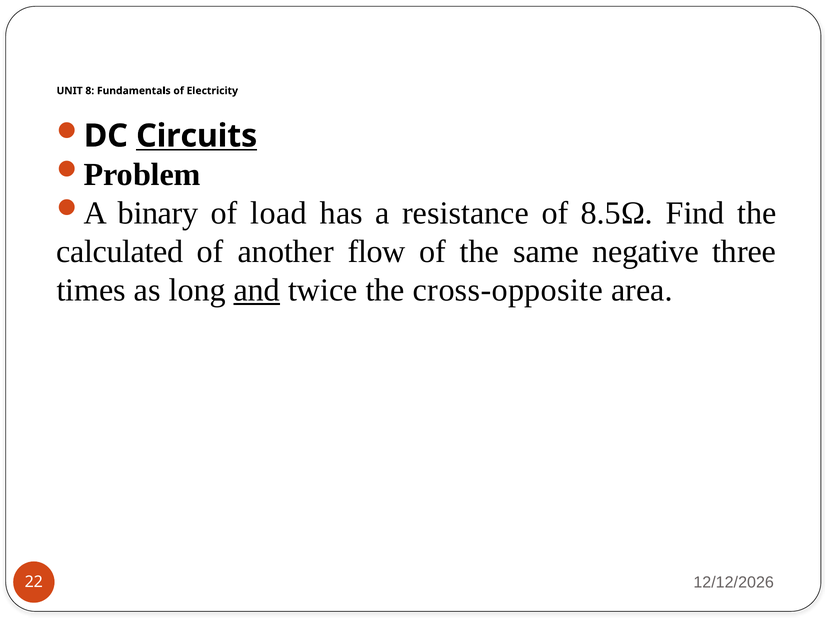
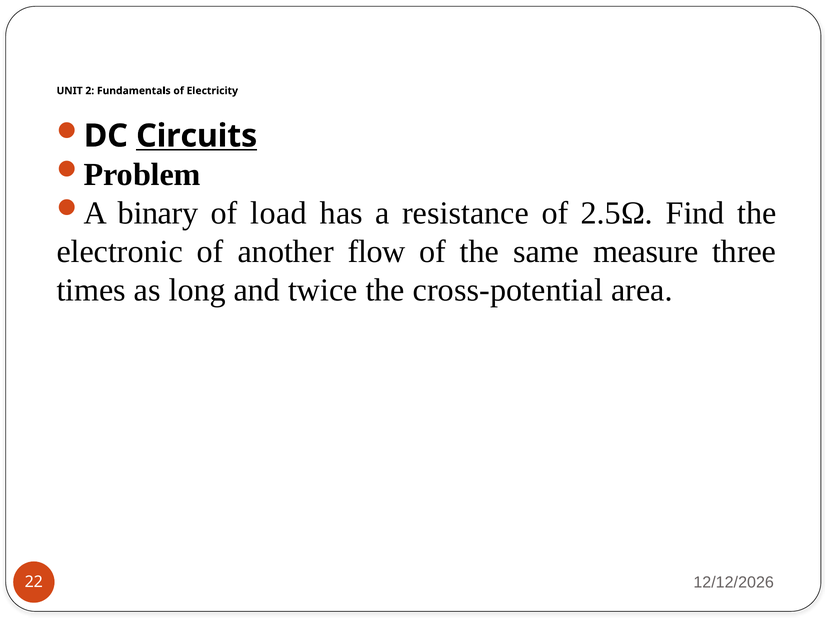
8: 8 -> 2
8.5Ω: 8.5Ω -> 2.5Ω
calculated: calculated -> electronic
negative: negative -> measure
and underline: present -> none
cross-opposite: cross-opposite -> cross-potential
